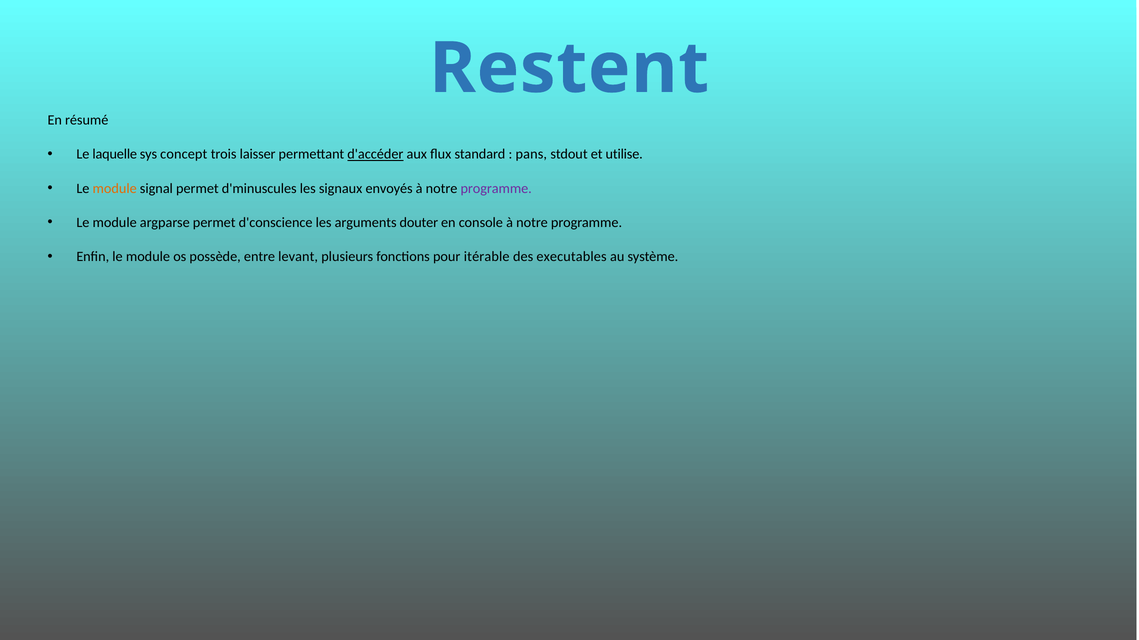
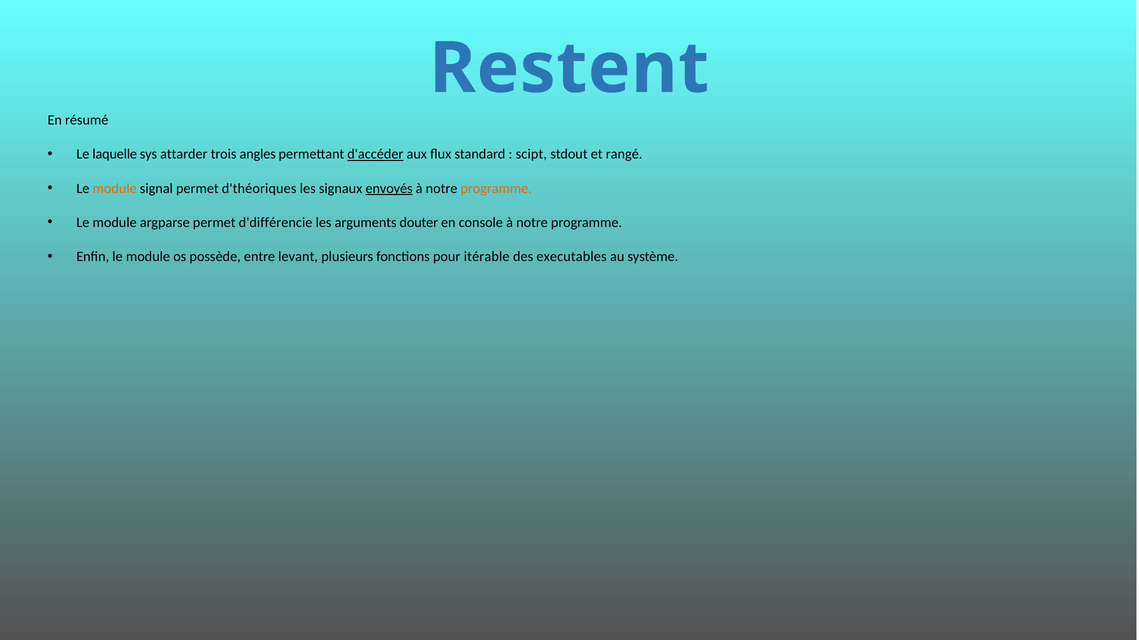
concept: concept -> attarder
laisser: laisser -> angles
pans: pans -> scipt
utilise: utilise -> rangé
d'minuscules: d'minuscules -> d'théoriques
envoyés underline: none -> present
programme at (496, 189) colour: purple -> orange
d'conscience: d'conscience -> d'différencie
